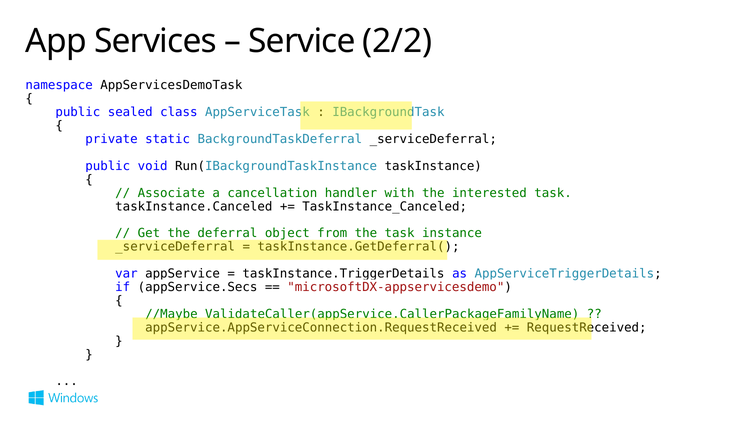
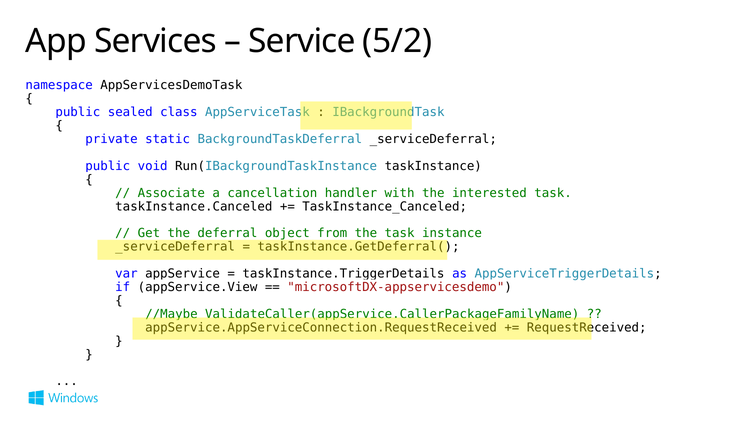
2/2: 2/2 -> 5/2
appService.Secs: appService.Secs -> appService.View
